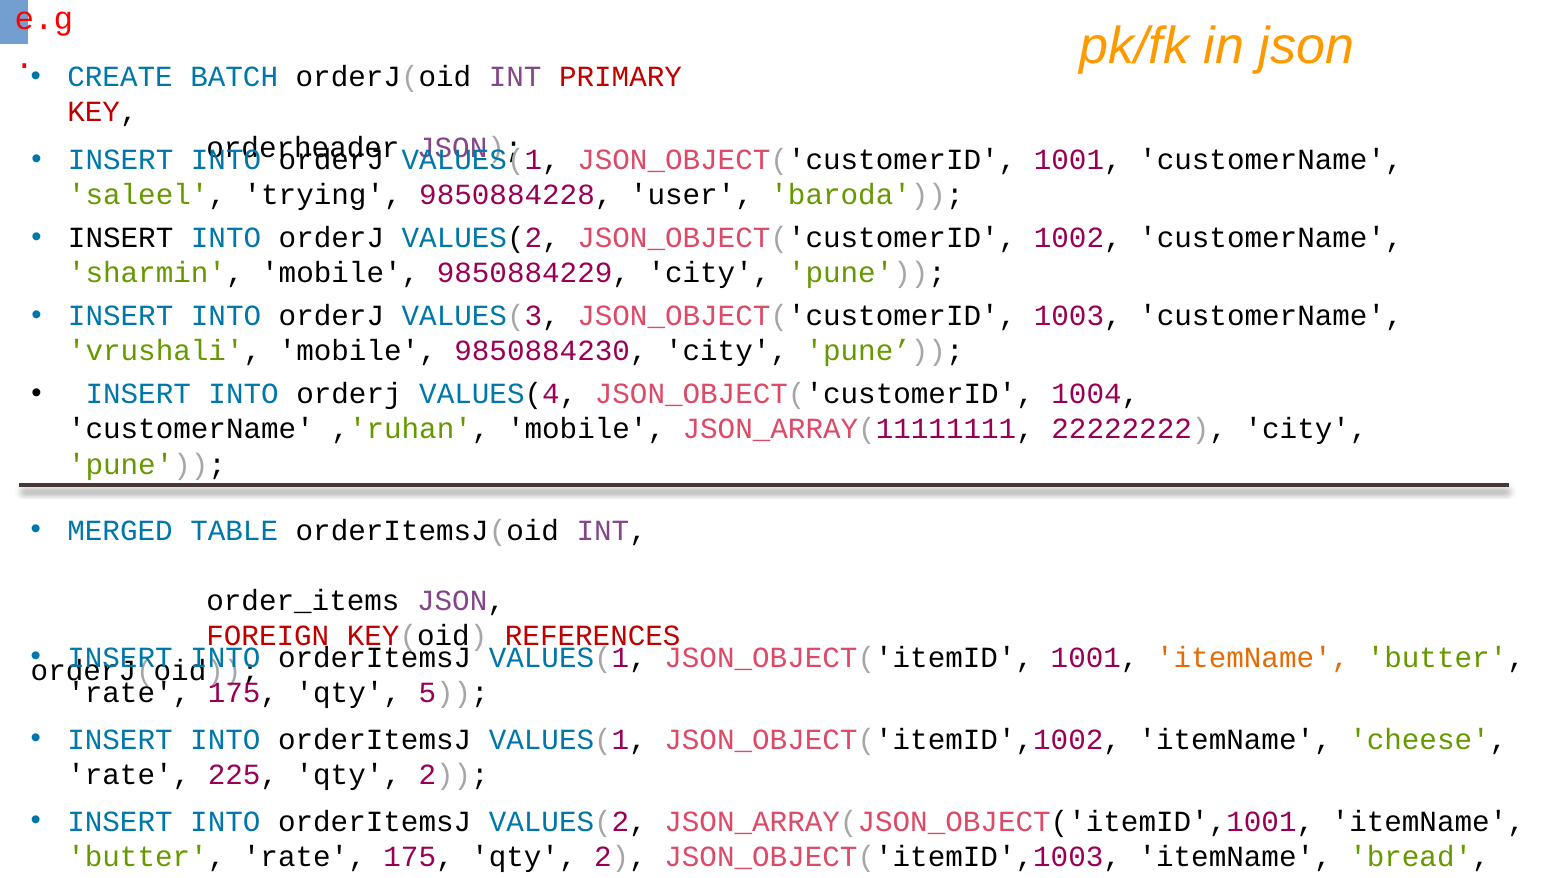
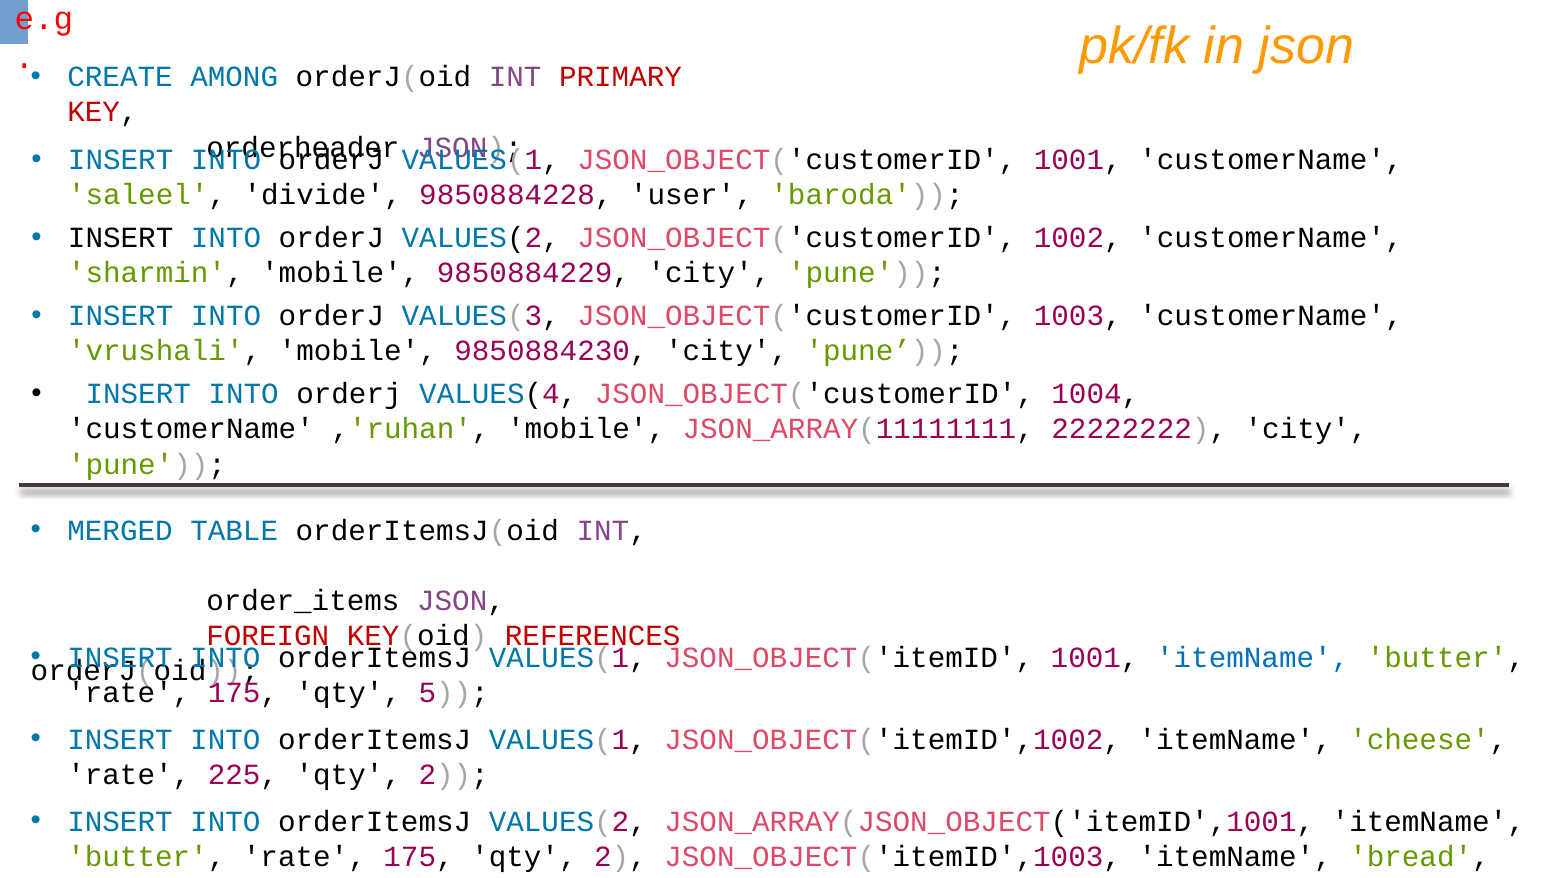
BATCH: BATCH -> AMONG
trying: trying -> divide
itemName at (1253, 658) colour: orange -> blue
